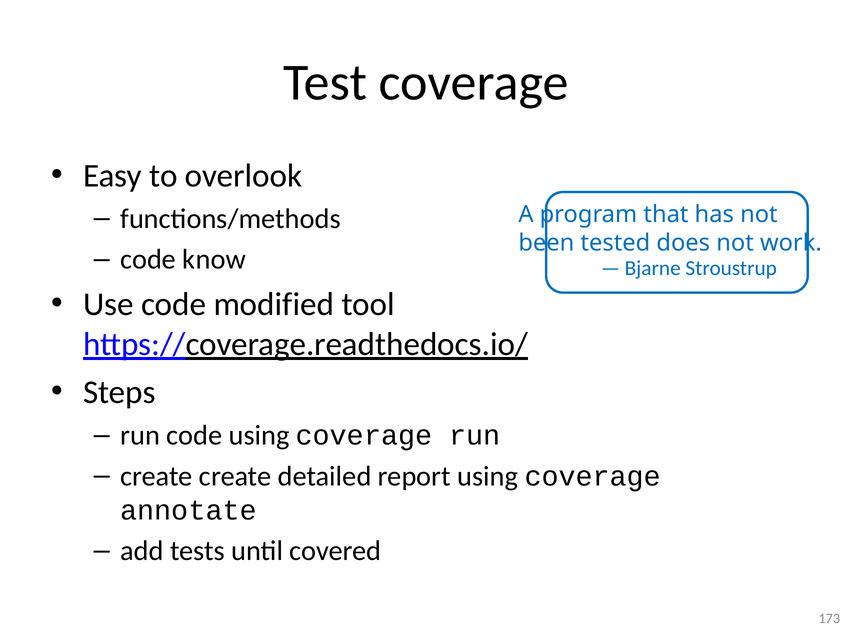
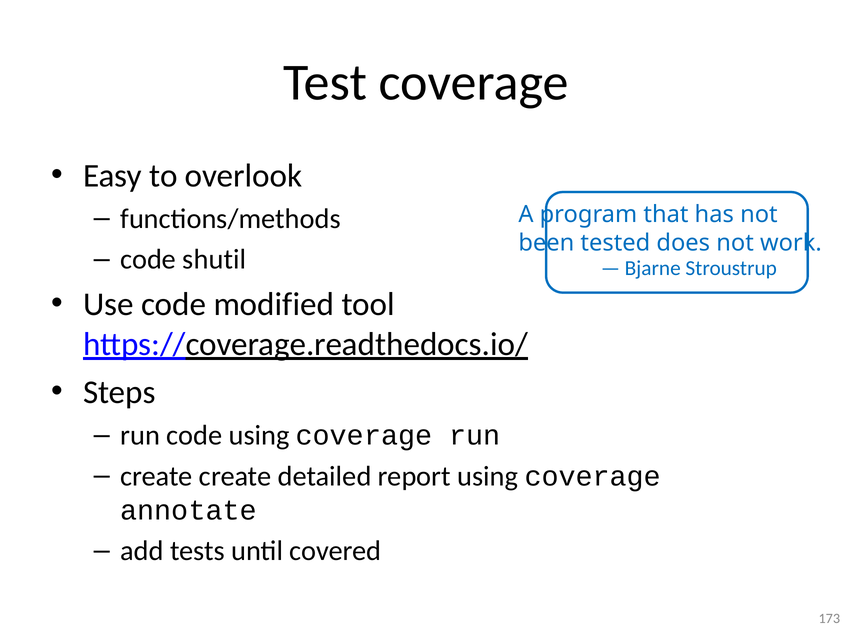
know: know -> shutil
